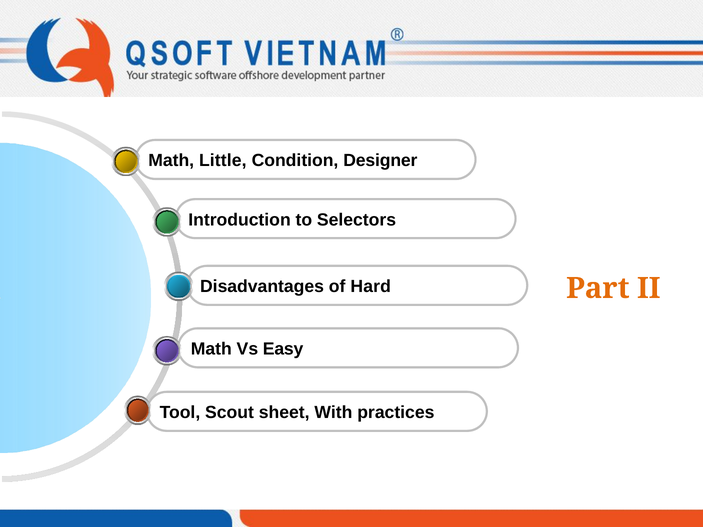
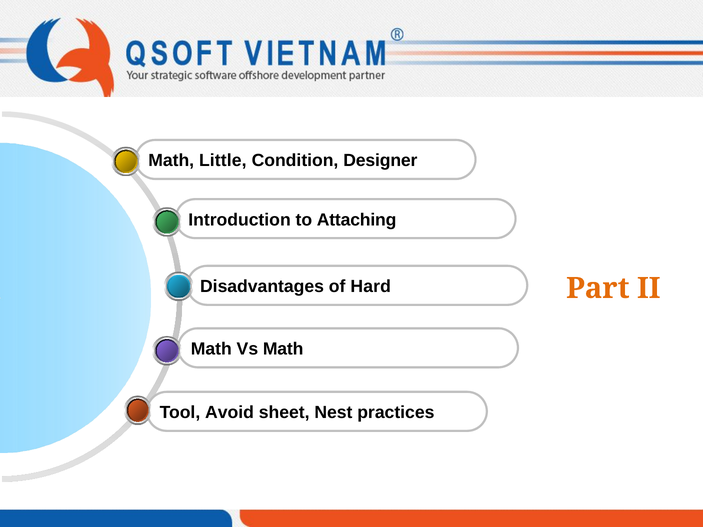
Selectors: Selectors -> Attaching
Vs Easy: Easy -> Math
Scout: Scout -> Avoid
With: With -> Nest
